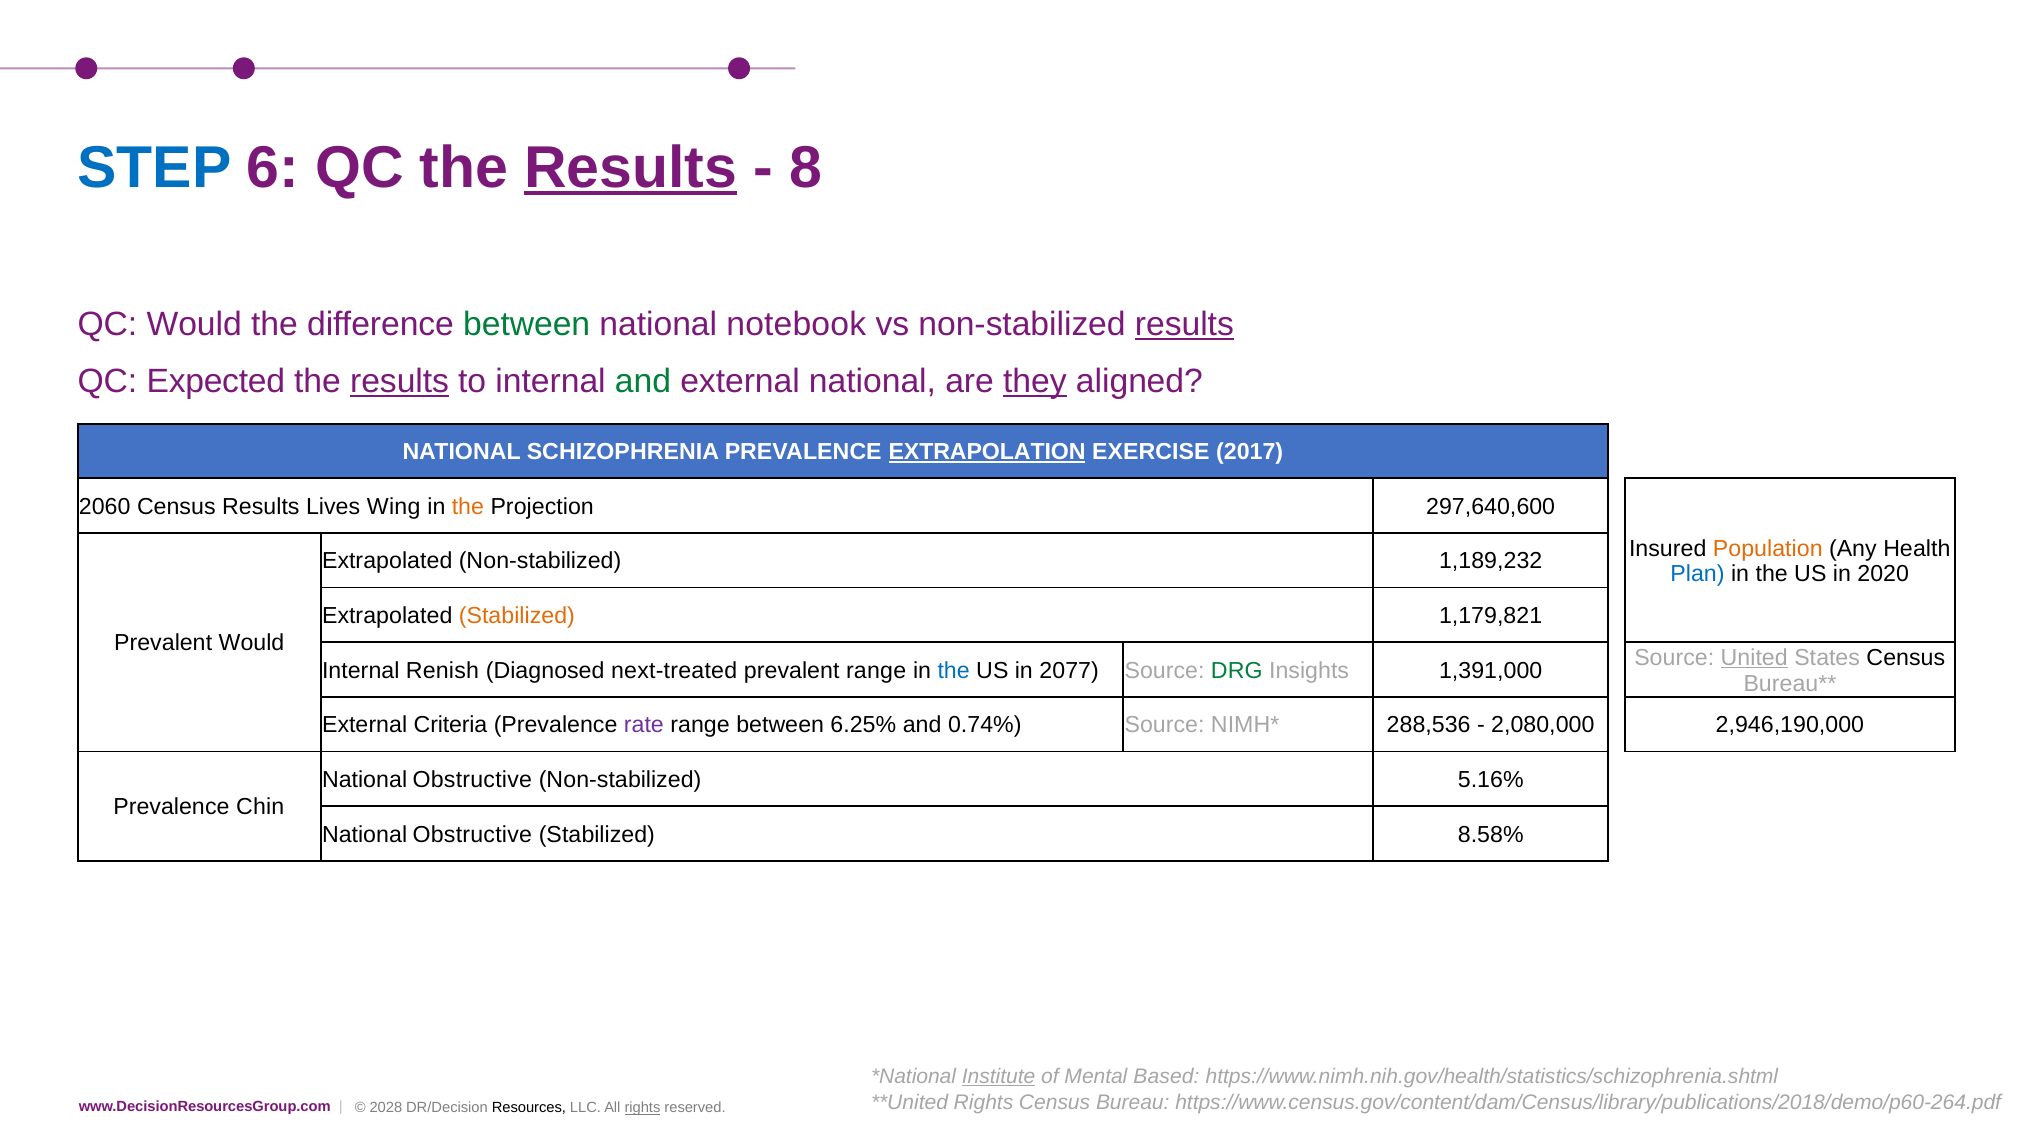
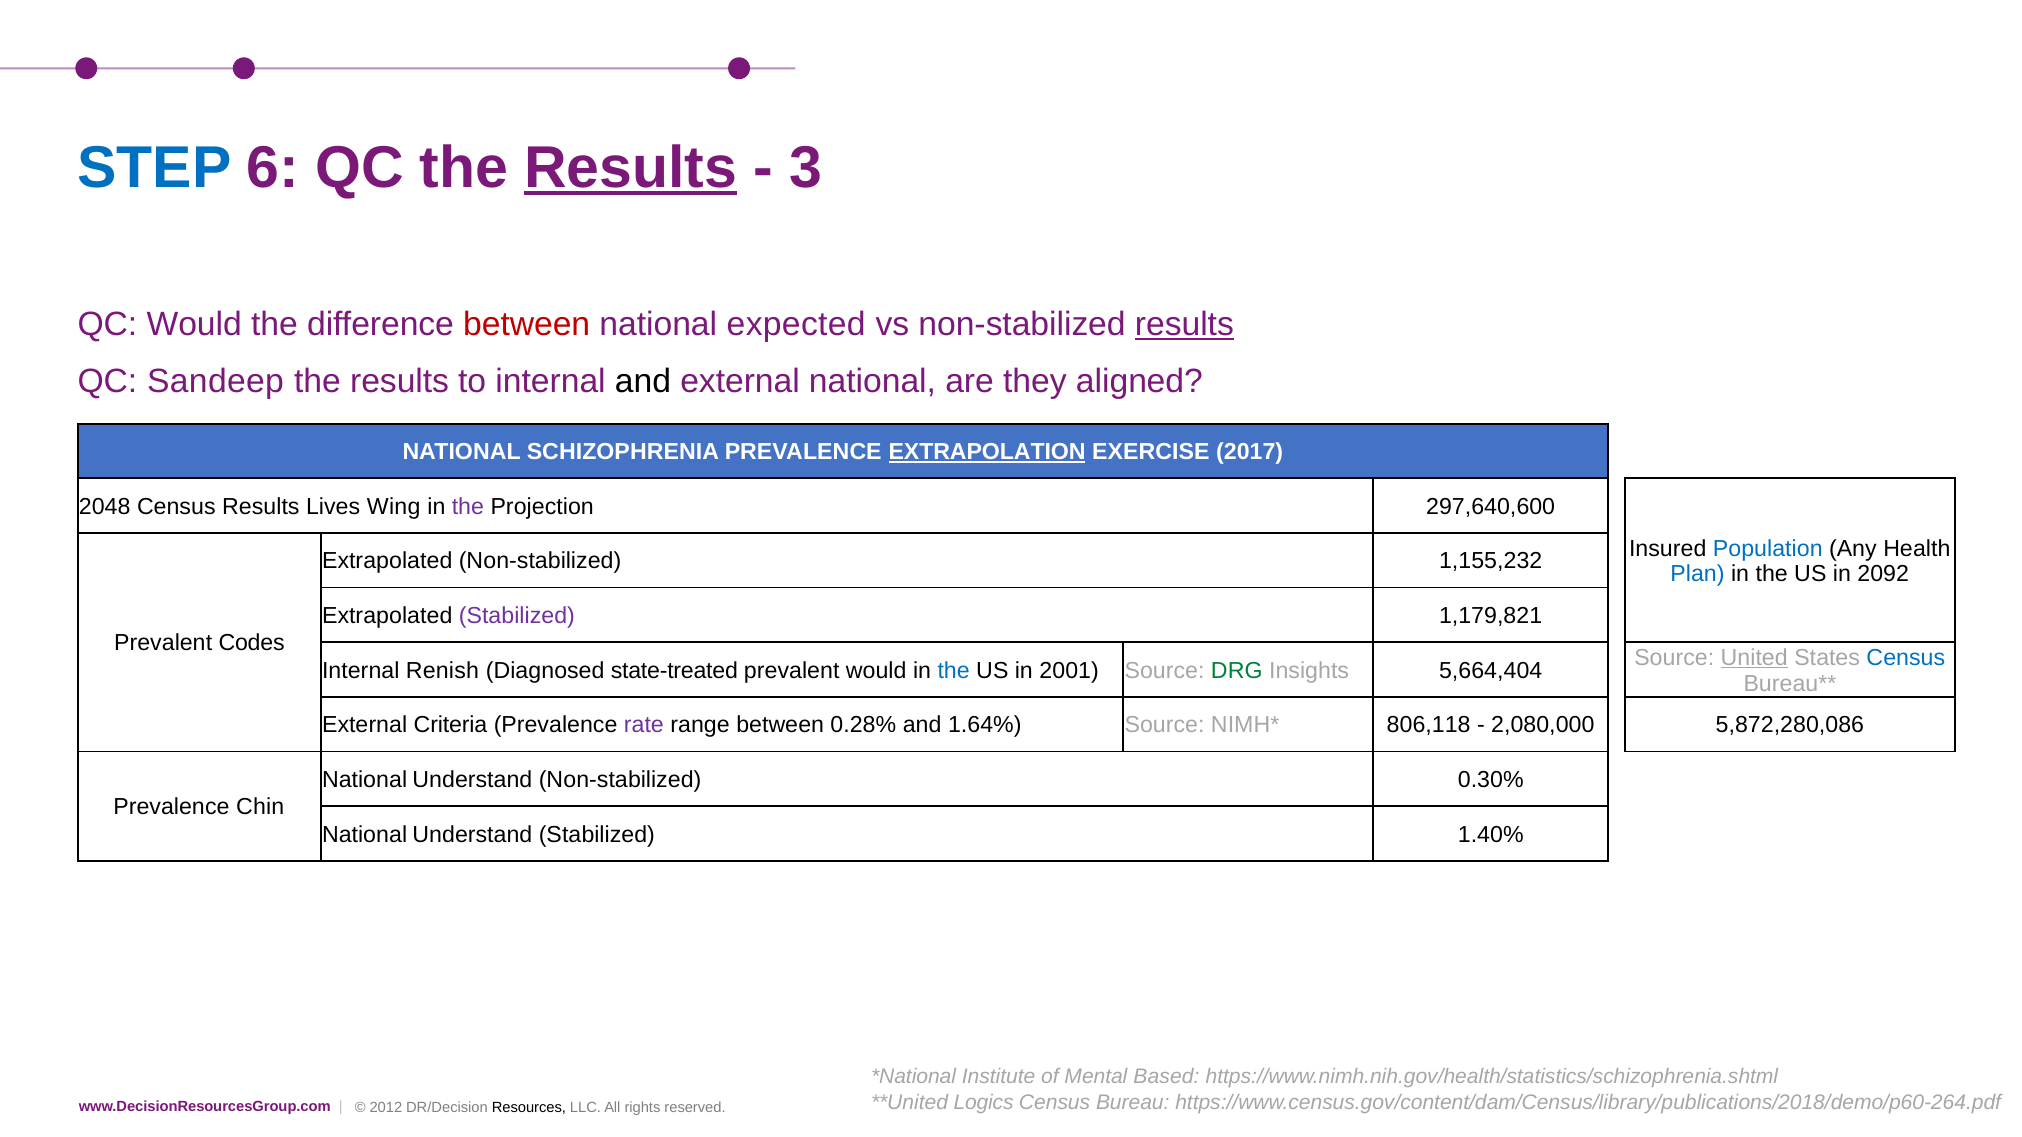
8: 8 -> 3
between at (527, 325) colour: green -> red
notebook: notebook -> expected
Expected: Expected -> Sandeep
results at (400, 382) underline: present -> none
and at (643, 382) colour: green -> black
they underline: present -> none
2060: 2060 -> 2048
the at (468, 507) colour: orange -> purple
Population colour: orange -> blue
1,189,232: 1,189,232 -> 1,155,232
2020: 2020 -> 2092
Stabilized at (517, 616) colour: orange -> purple
Prevalent Would: Would -> Codes
Census at (1906, 658) colour: black -> blue
next-treated: next-treated -> state-treated
prevalent range: range -> would
2077: 2077 -> 2001
1,391,000: 1,391,000 -> 5,664,404
6.25%: 6.25% -> 0.28%
0.74%: 0.74% -> 1.64%
288,536: 288,536 -> 806,118
2,946,190,000: 2,946,190,000 -> 5,872,280,086
Obstructive at (472, 780): Obstructive -> Understand
5.16%: 5.16% -> 0.30%
Obstructive at (472, 835): Obstructive -> Understand
8.58%: 8.58% -> 1.40%
Institute underline: present -> none
Rights at (984, 1102): Rights -> Logics
2028: 2028 -> 2012
rights at (642, 1108) underline: present -> none
